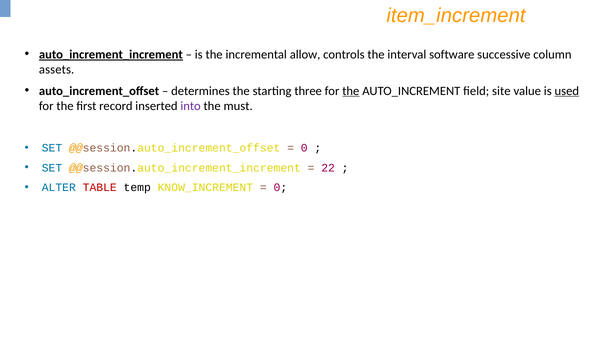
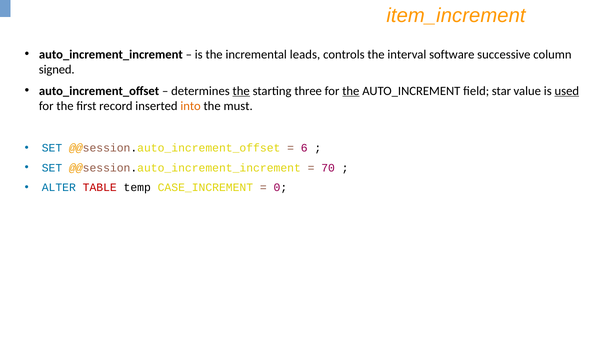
auto_increment_increment underline: present -> none
allow: allow -> leads
assets: assets -> signed
the at (241, 91) underline: none -> present
site: site -> star
into colour: purple -> orange
0 at (304, 148): 0 -> 6
22: 22 -> 70
KNOW_INCREMENT: KNOW_INCREMENT -> CASE_INCREMENT
